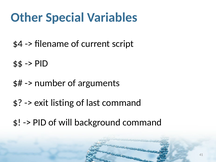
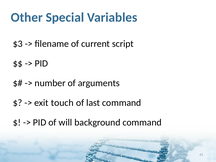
$4: $4 -> $3
listing: listing -> touch
